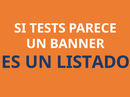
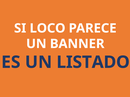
TESTS: TESTS -> LOCO
